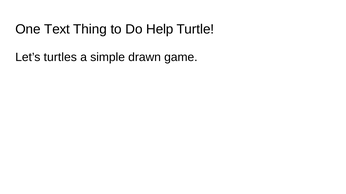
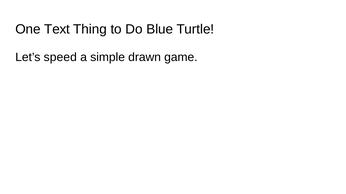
Help: Help -> Blue
turtles: turtles -> speed
